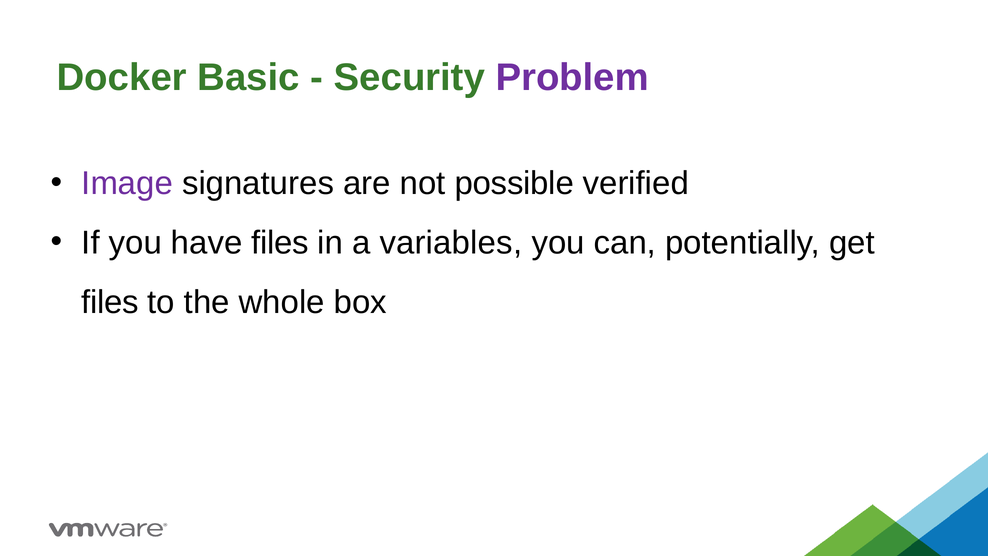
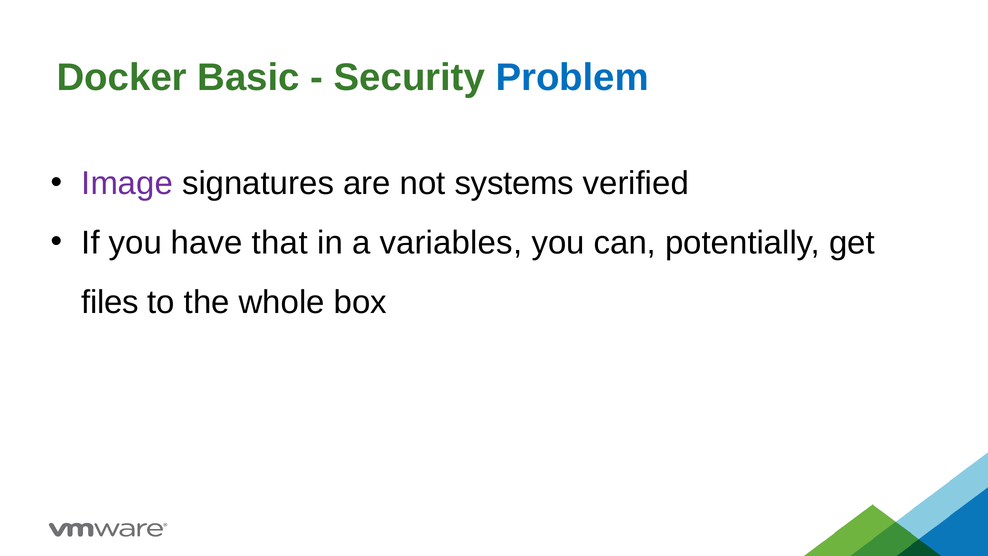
Problem colour: purple -> blue
possible: possible -> systems
have files: files -> that
